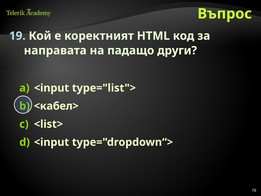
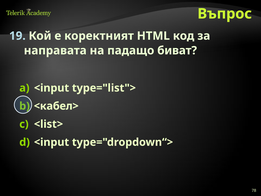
други: други -> биват
